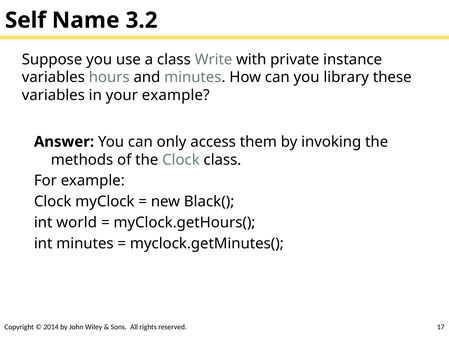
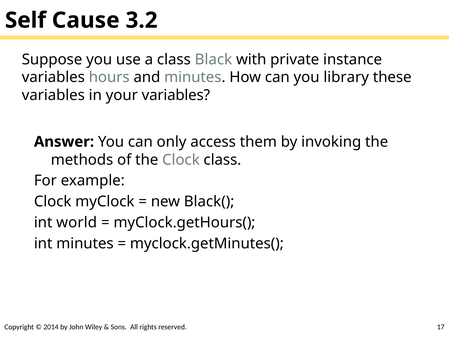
Name: Name -> Cause
Write: Write -> Black
your example: example -> variables
